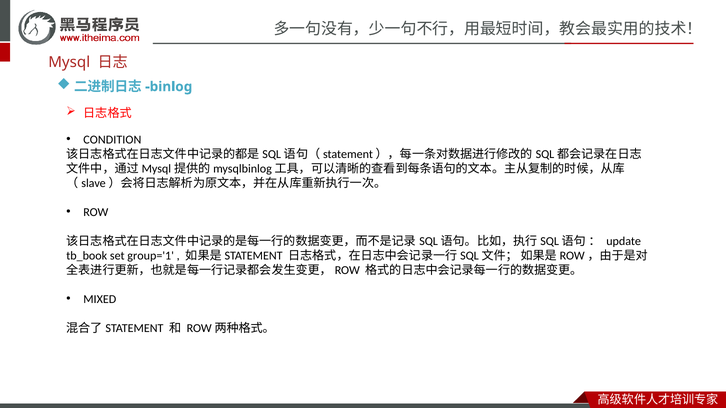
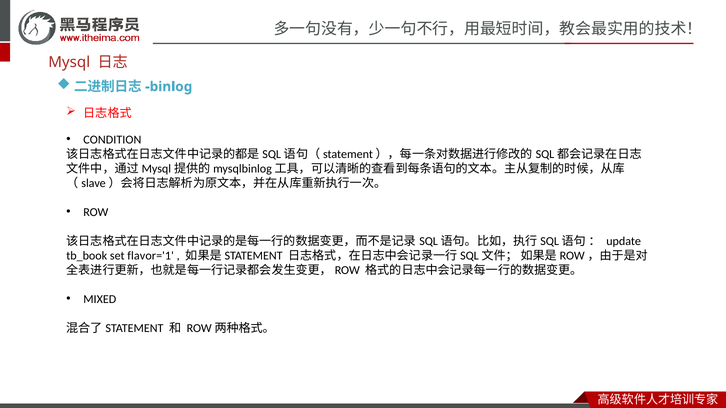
group='1: group='1 -> flavor='1
